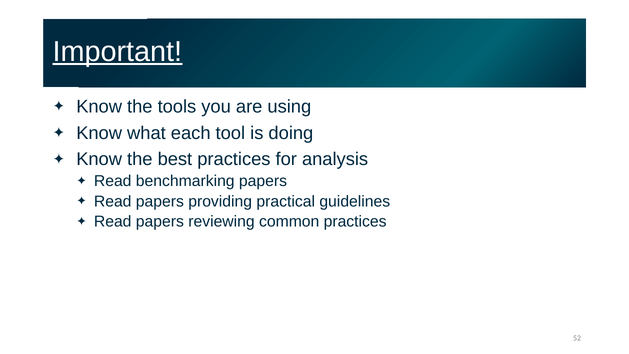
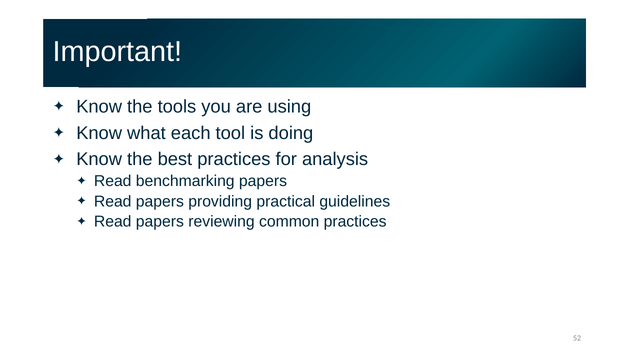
Important underline: present -> none
